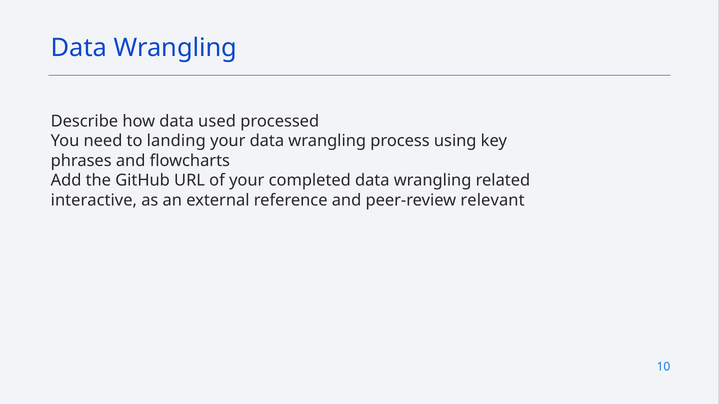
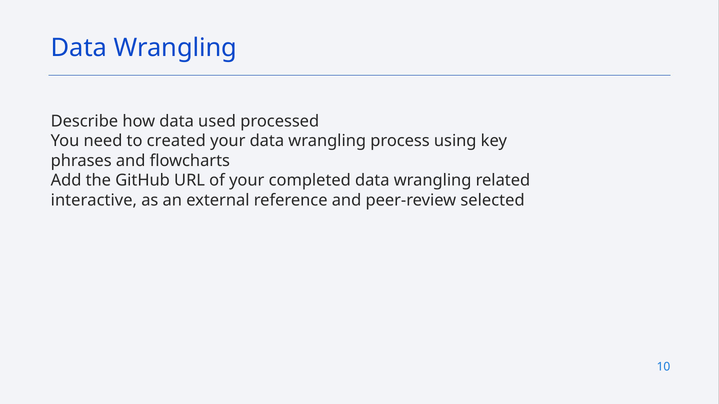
landing: landing -> created
relevant: relevant -> selected
